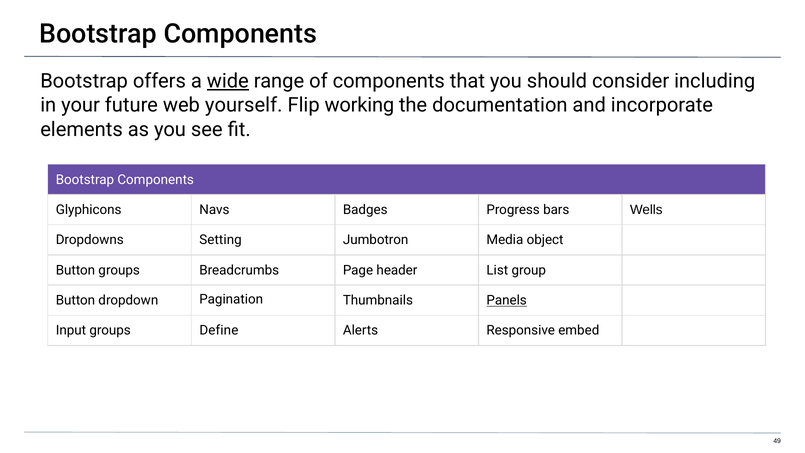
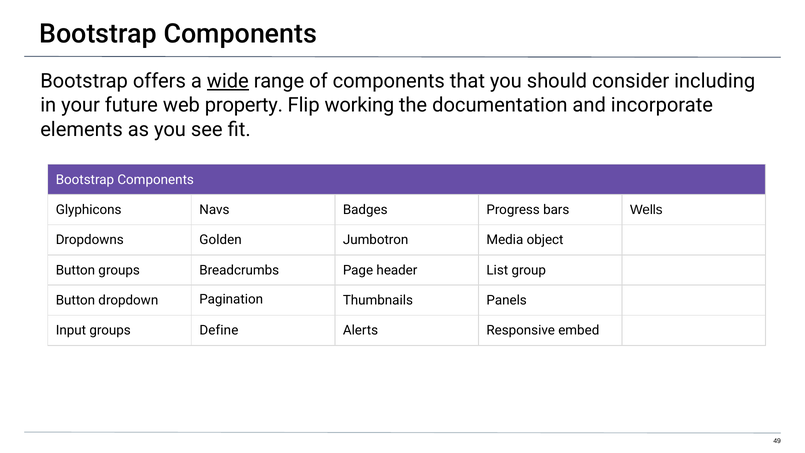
yourself: yourself -> property
Setting: Setting -> Golden
Panels underline: present -> none
